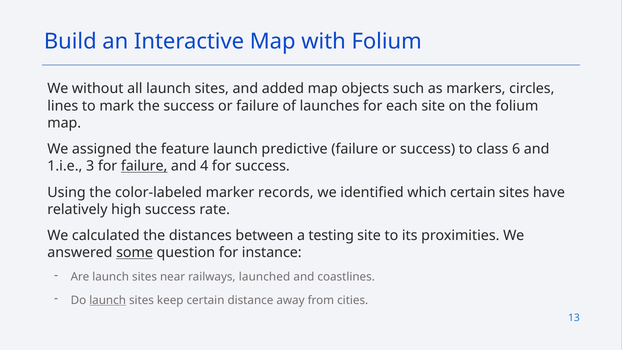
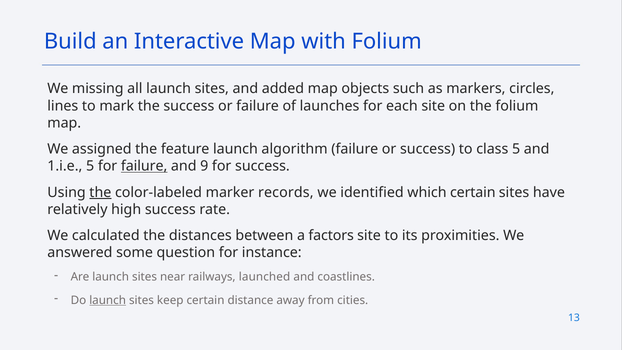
without: without -> missing
predictive: predictive -> algorithm
class 6: 6 -> 5
1.i.e 3: 3 -> 5
4: 4 -> 9
the at (100, 192) underline: none -> present
testing: testing -> factors
some underline: present -> none
